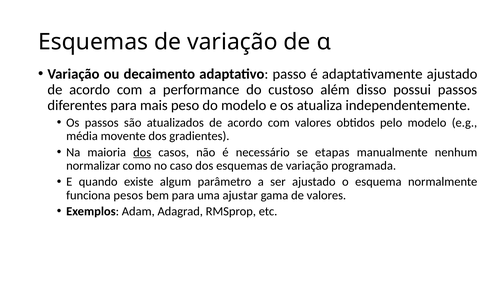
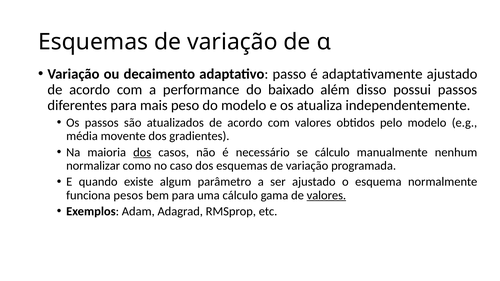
custoso: custoso -> baixado
se etapas: etapas -> cálculo
uma ajustar: ajustar -> cálculo
valores at (326, 195) underline: none -> present
